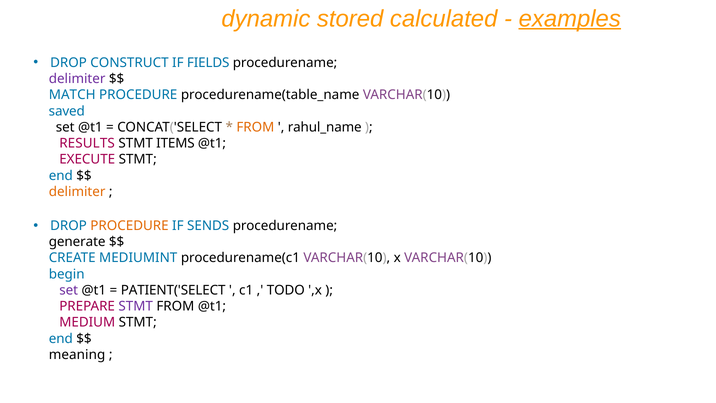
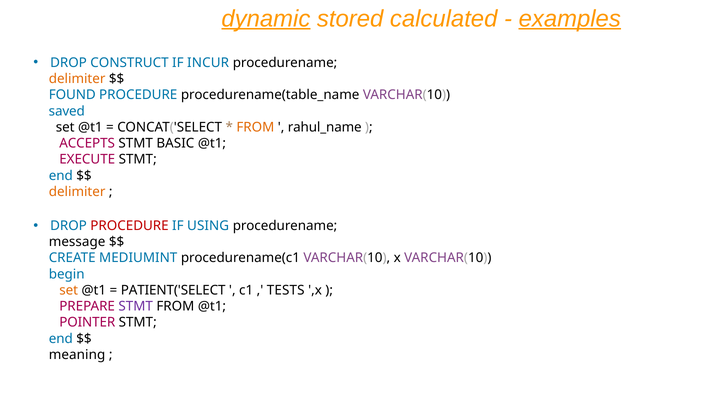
dynamic underline: none -> present
FIELDS: FIELDS -> INCUR
delimiter at (77, 79) colour: purple -> orange
MATCH: MATCH -> FOUND
RESULTS: RESULTS -> ACCEPTS
ITEMS: ITEMS -> BASIC
PROCEDURE at (130, 226) colour: orange -> red
SENDS: SENDS -> USING
generate: generate -> message
set at (69, 290) colour: purple -> orange
TODO: TODO -> TESTS
MEDIUM: MEDIUM -> POINTER
